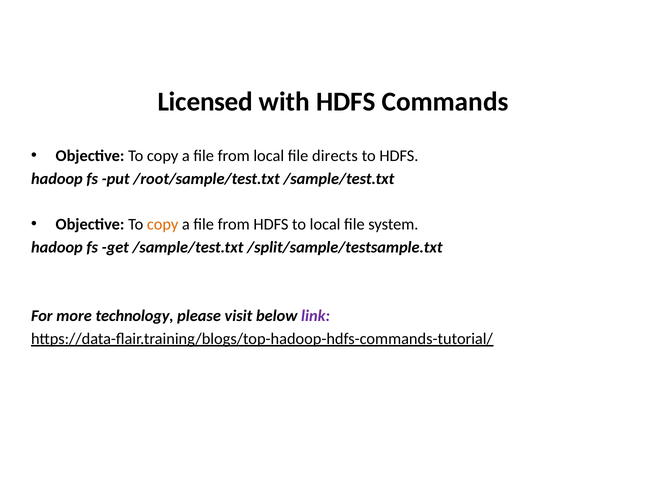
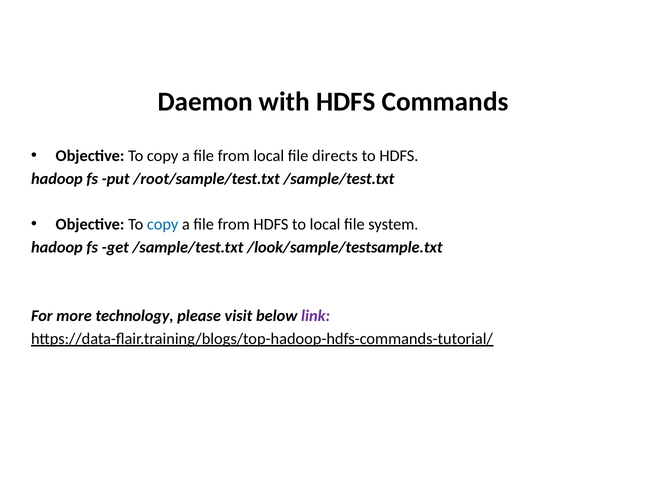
Licensed: Licensed -> Daemon
copy at (163, 225) colour: orange -> blue
/split/sample/testsample.txt: /split/sample/testsample.txt -> /look/sample/testsample.txt
